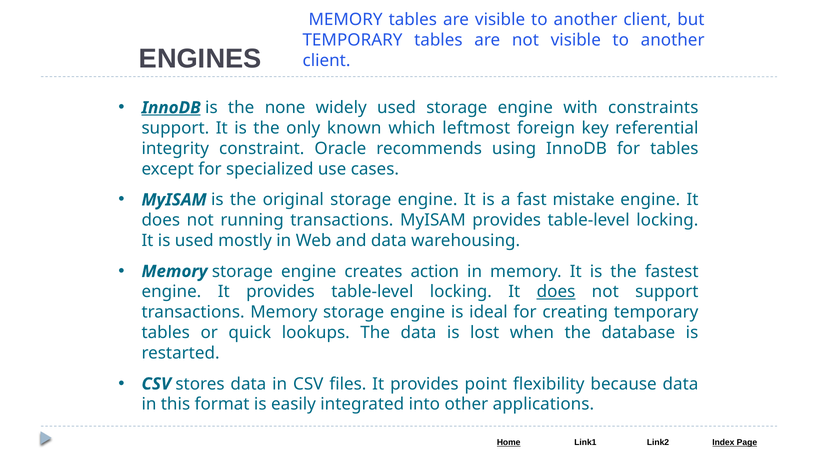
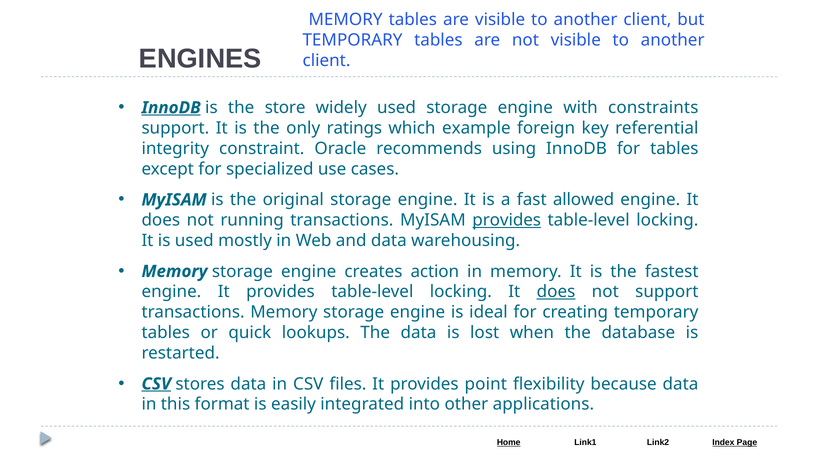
none: none -> store
known: known -> ratings
leftmost: leftmost -> example
mistake: mistake -> allowed
provides at (507, 220) underline: none -> present
CSV at (156, 384) underline: none -> present
